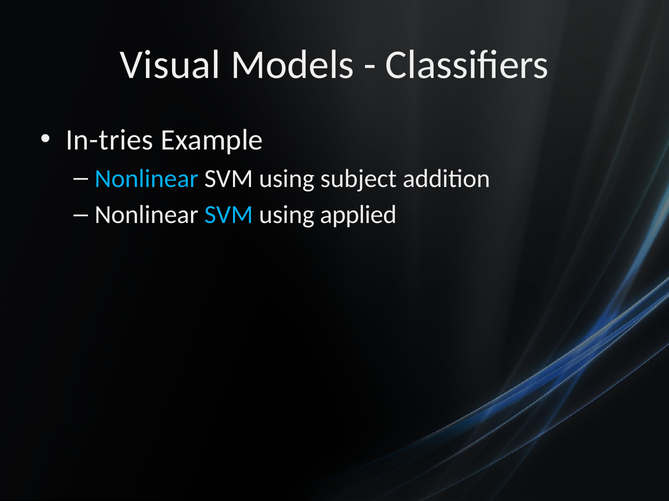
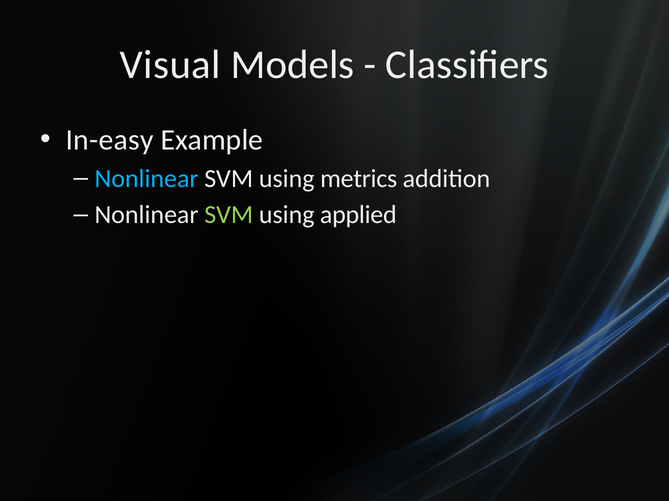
In-tries: In-tries -> In-easy
subject: subject -> metrics
SVM at (229, 215) colour: light blue -> light green
